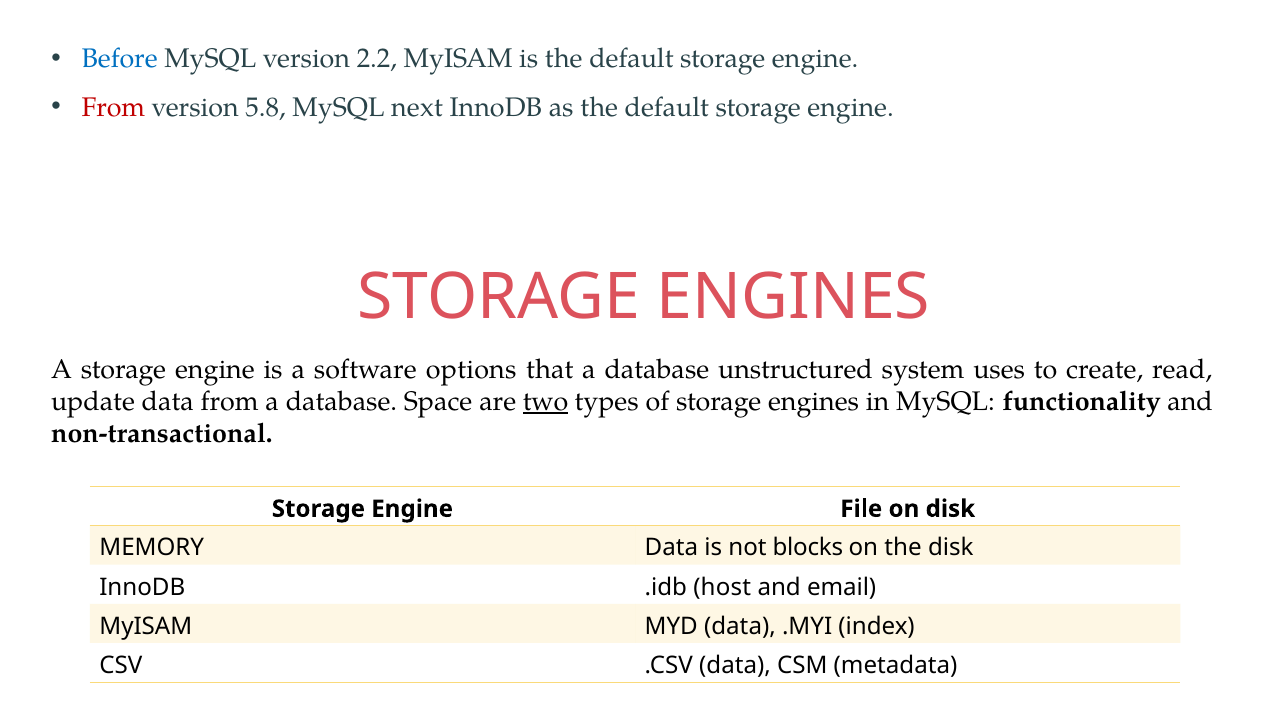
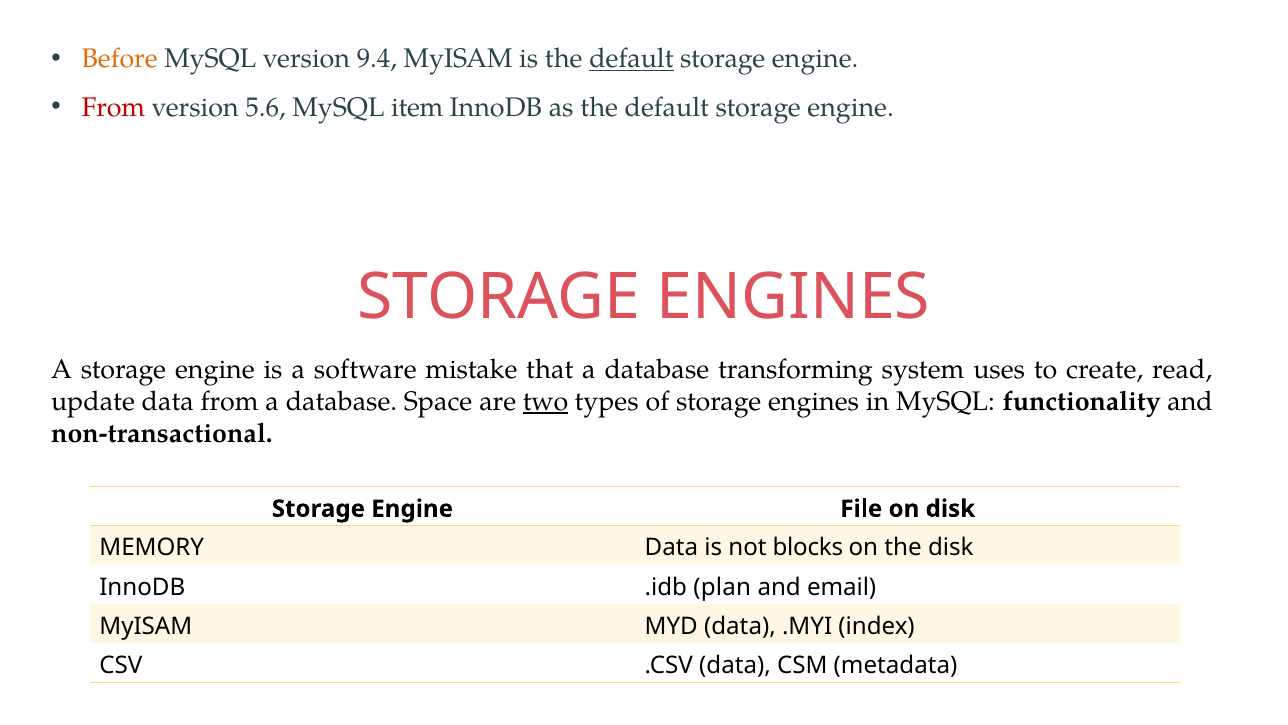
Before colour: blue -> orange
2.2: 2.2 -> 9.4
default at (631, 59) underline: none -> present
5.8: 5.8 -> 5.6
next: next -> item
options: options -> mistake
unstructured: unstructured -> transforming
host: host -> plan
